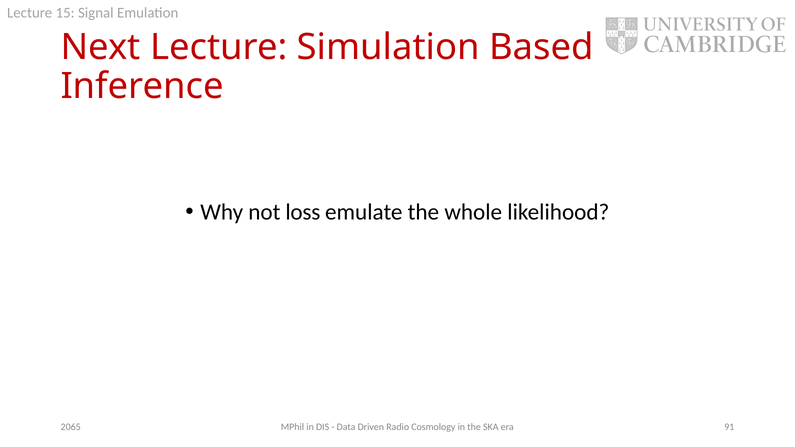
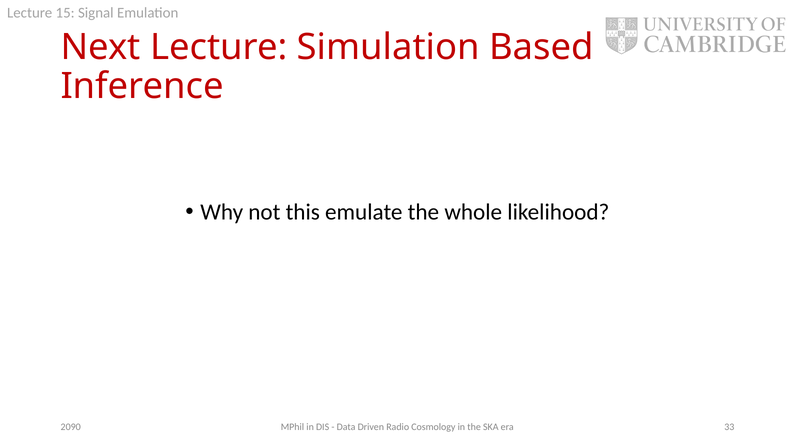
loss: loss -> this
91: 91 -> 33
2065: 2065 -> 2090
